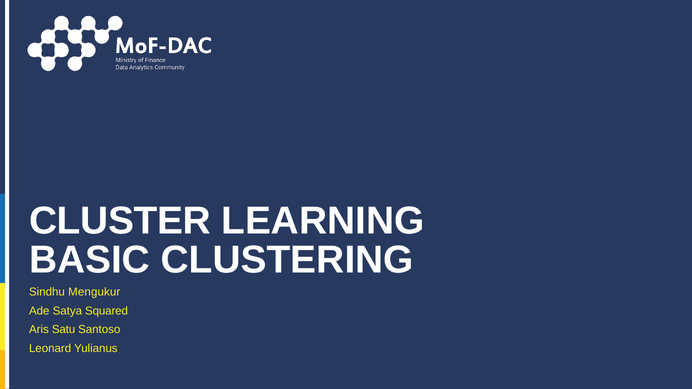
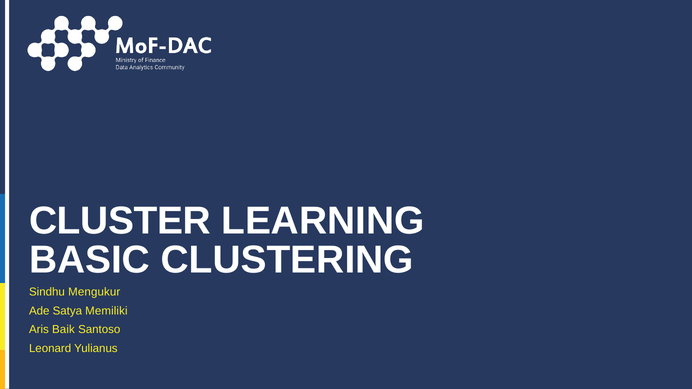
Squared: Squared -> Memiliki
Satu: Satu -> Baik
